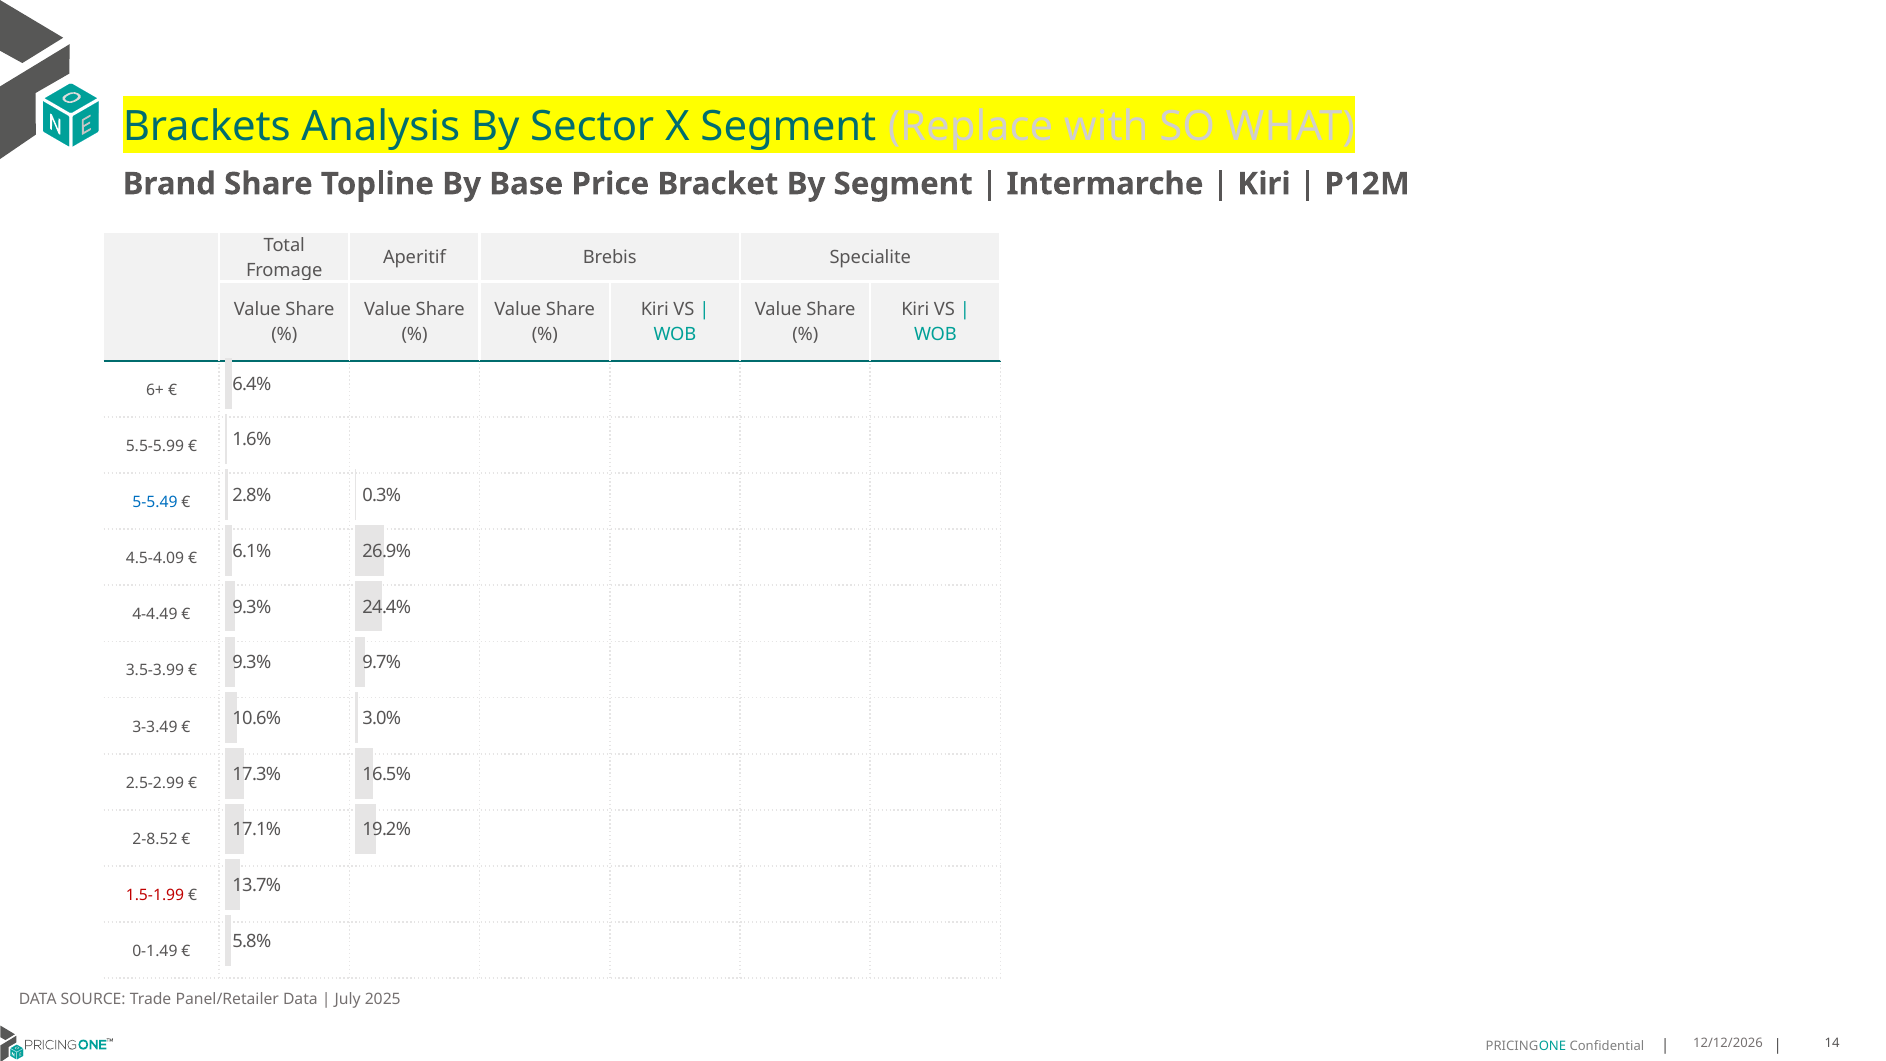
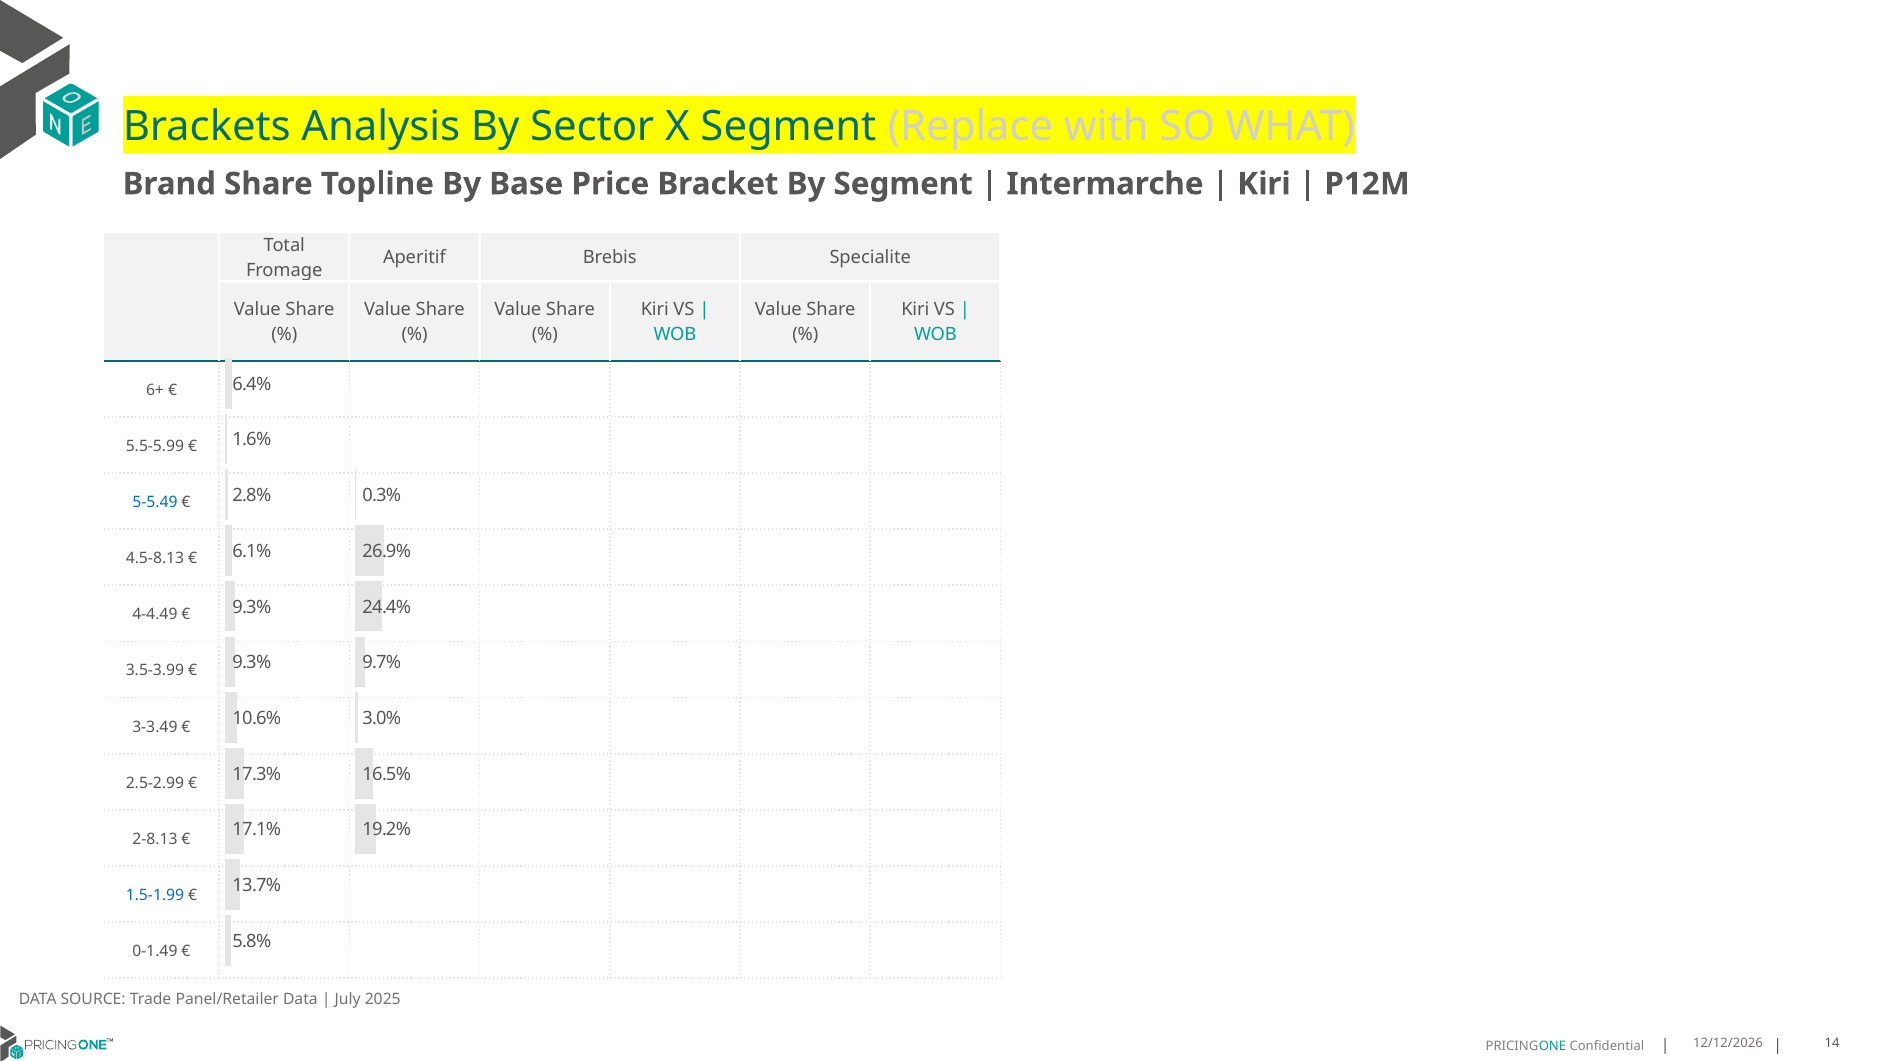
4.5-4.09: 4.5-4.09 -> 4.5-8.13
2-8.52: 2-8.52 -> 2-8.13
1.5-1.99 colour: red -> blue
